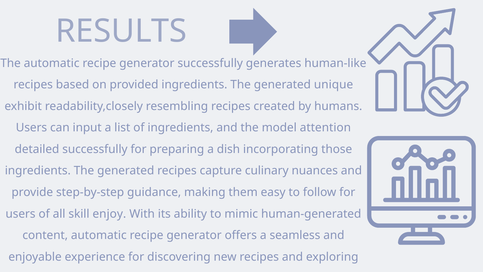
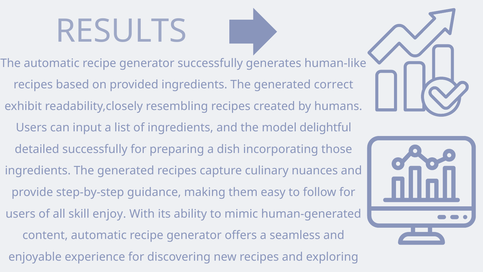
unique: unique -> correct
attention: attention -> delightful
